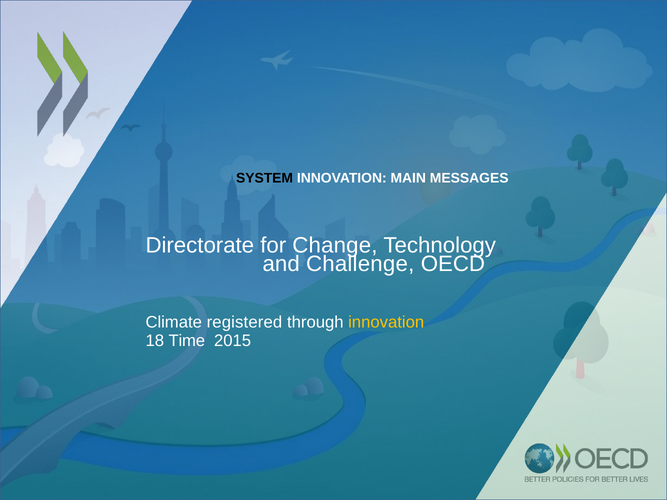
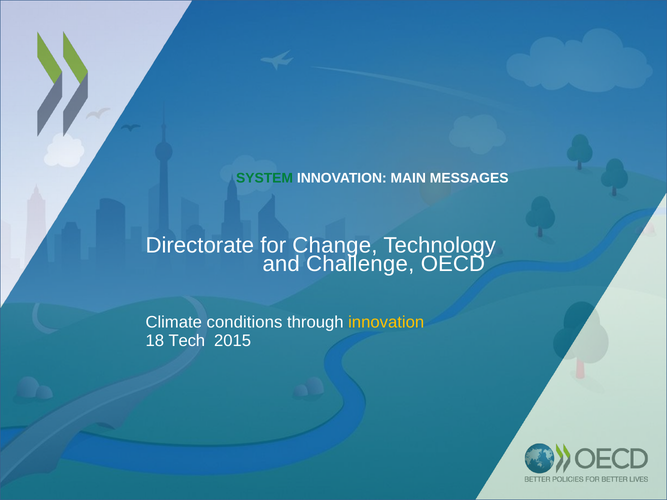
SYSTEM colour: black -> green
registered: registered -> conditions
Time: Time -> Tech
